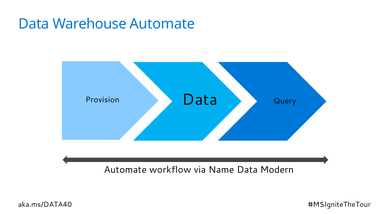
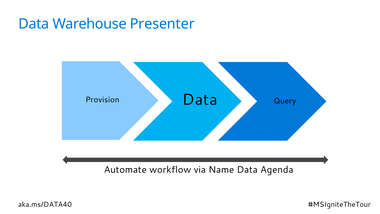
Warehouse Automate: Automate -> Presenter
Modern: Modern -> Agenda
